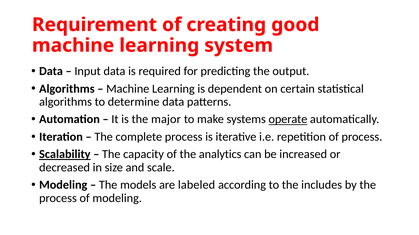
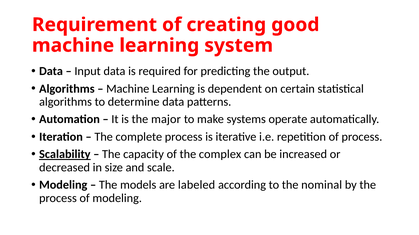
operate underline: present -> none
analytics: analytics -> complex
includes: includes -> nominal
